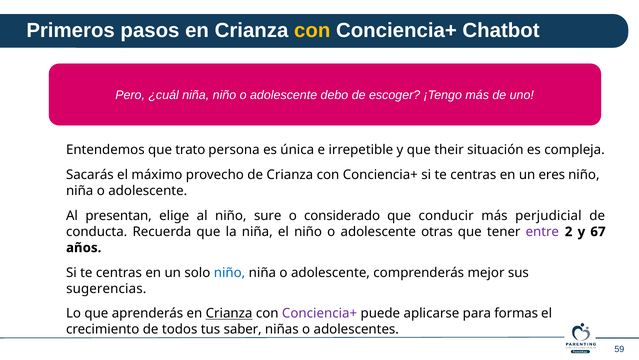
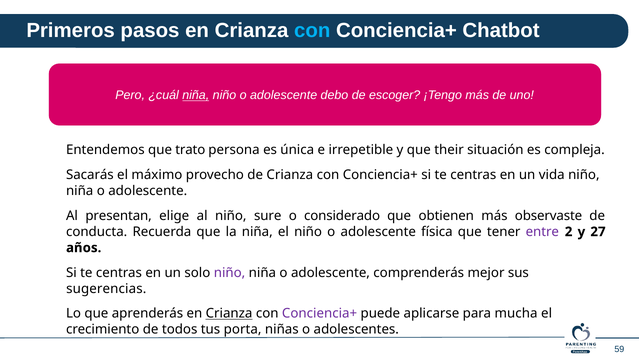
con at (312, 31) colour: yellow -> light blue
niña at (196, 95) underline: none -> present
eres: eres -> vida
conducir: conducir -> obtienen
perjudicial: perjudicial -> observaste
otras: otras -> física
67: 67 -> 27
niño at (230, 272) colour: blue -> purple
formas: formas -> mucha
saber: saber -> porta
